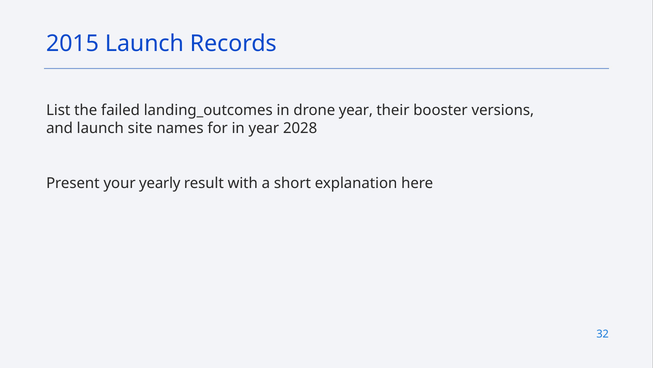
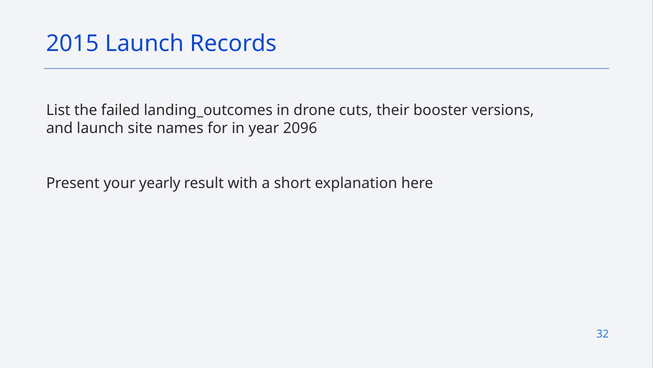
drone year: year -> cuts
2028: 2028 -> 2096
